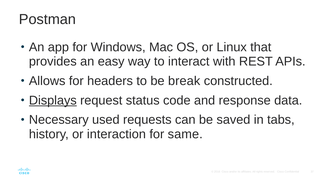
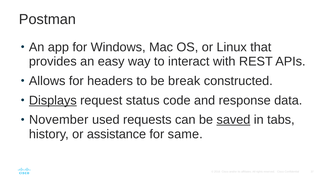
Necessary: Necessary -> November
saved underline: none -> present
interaction: interaction -> assistance
